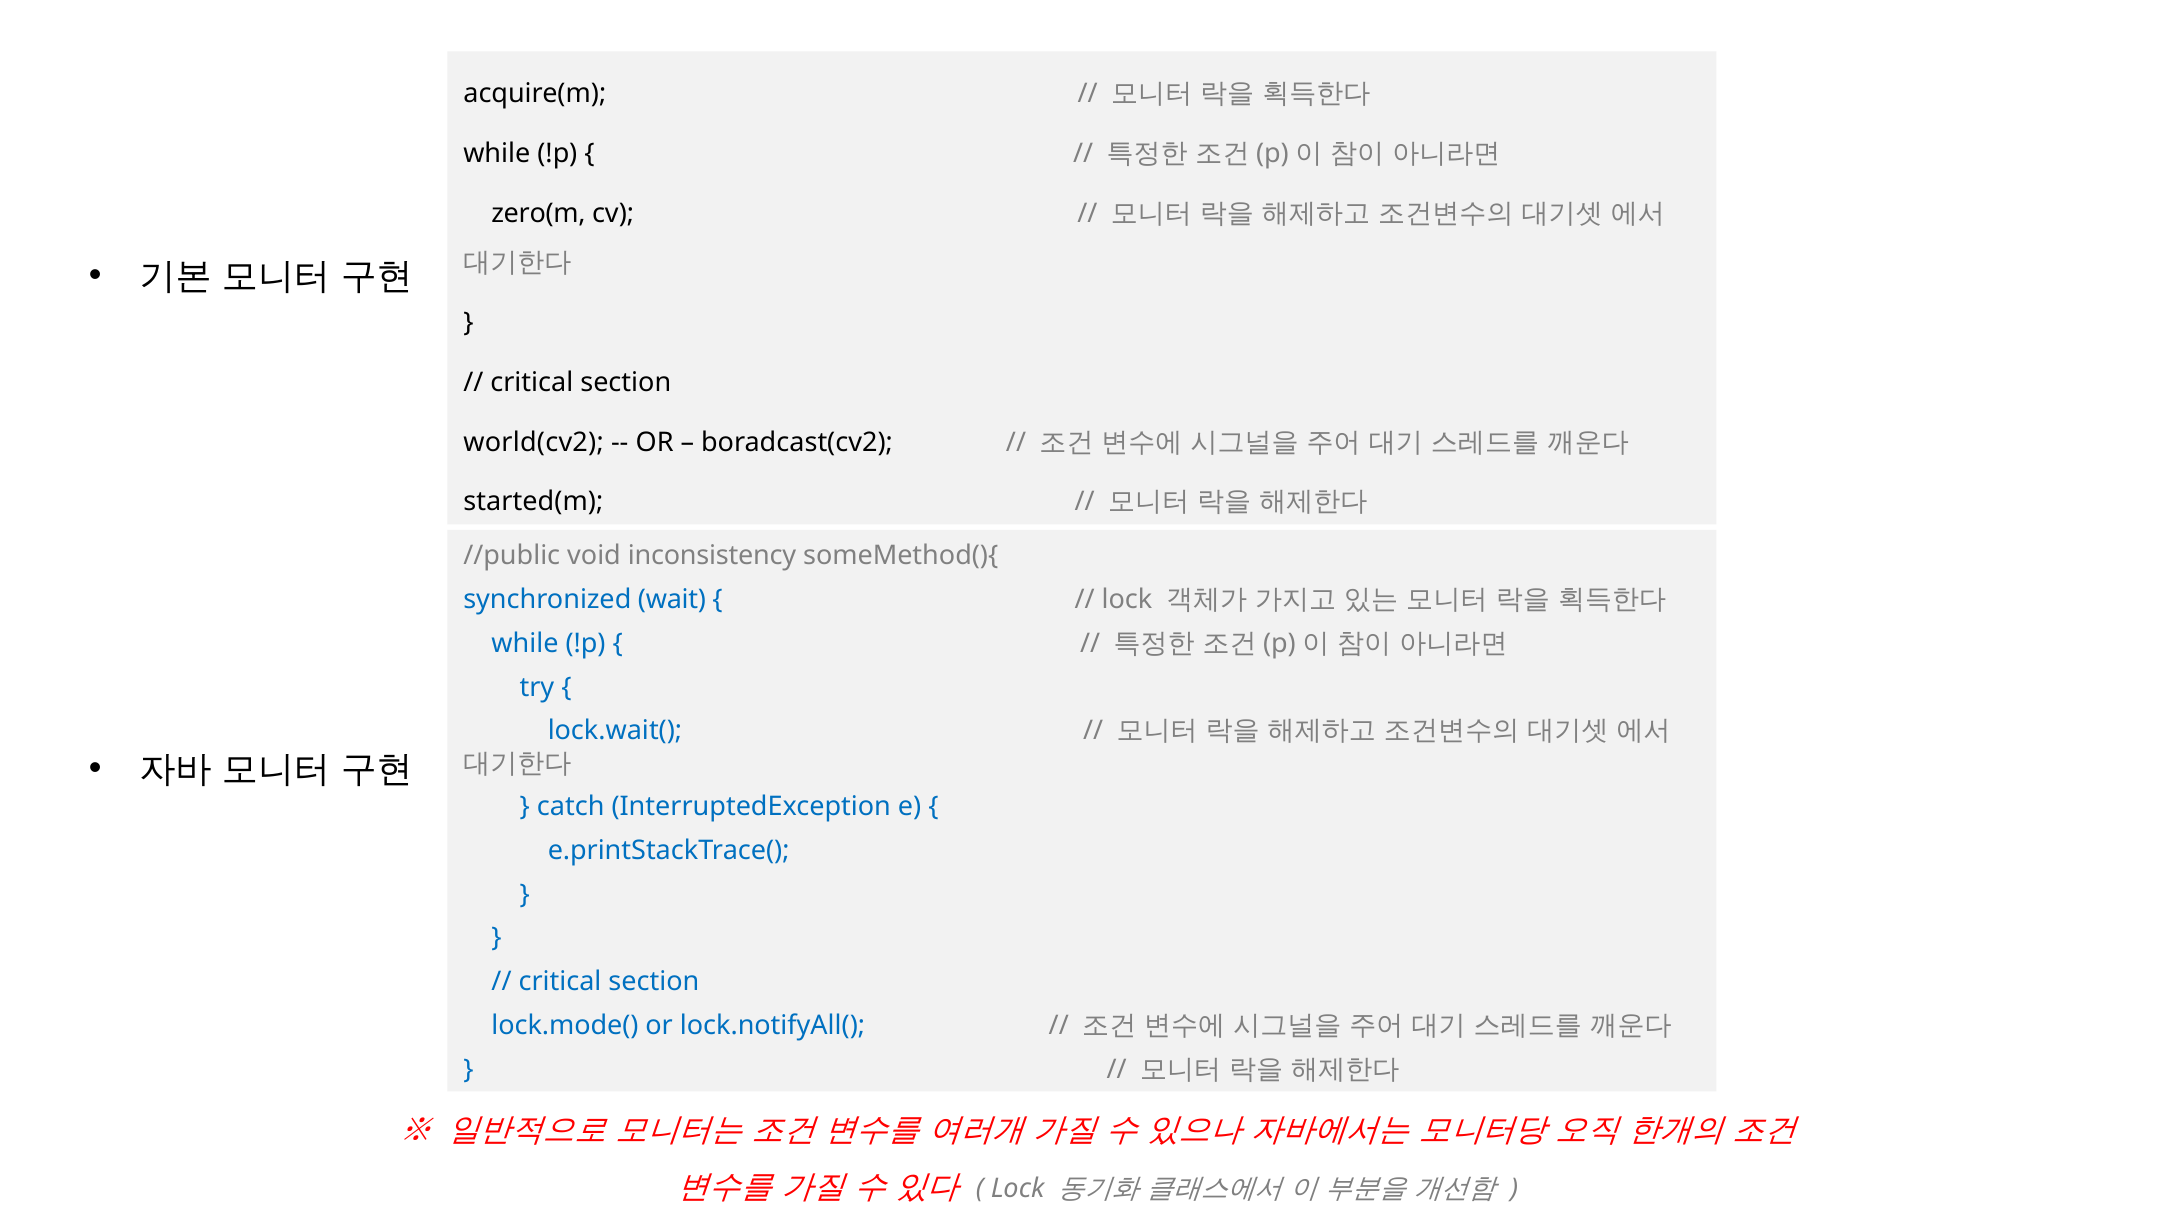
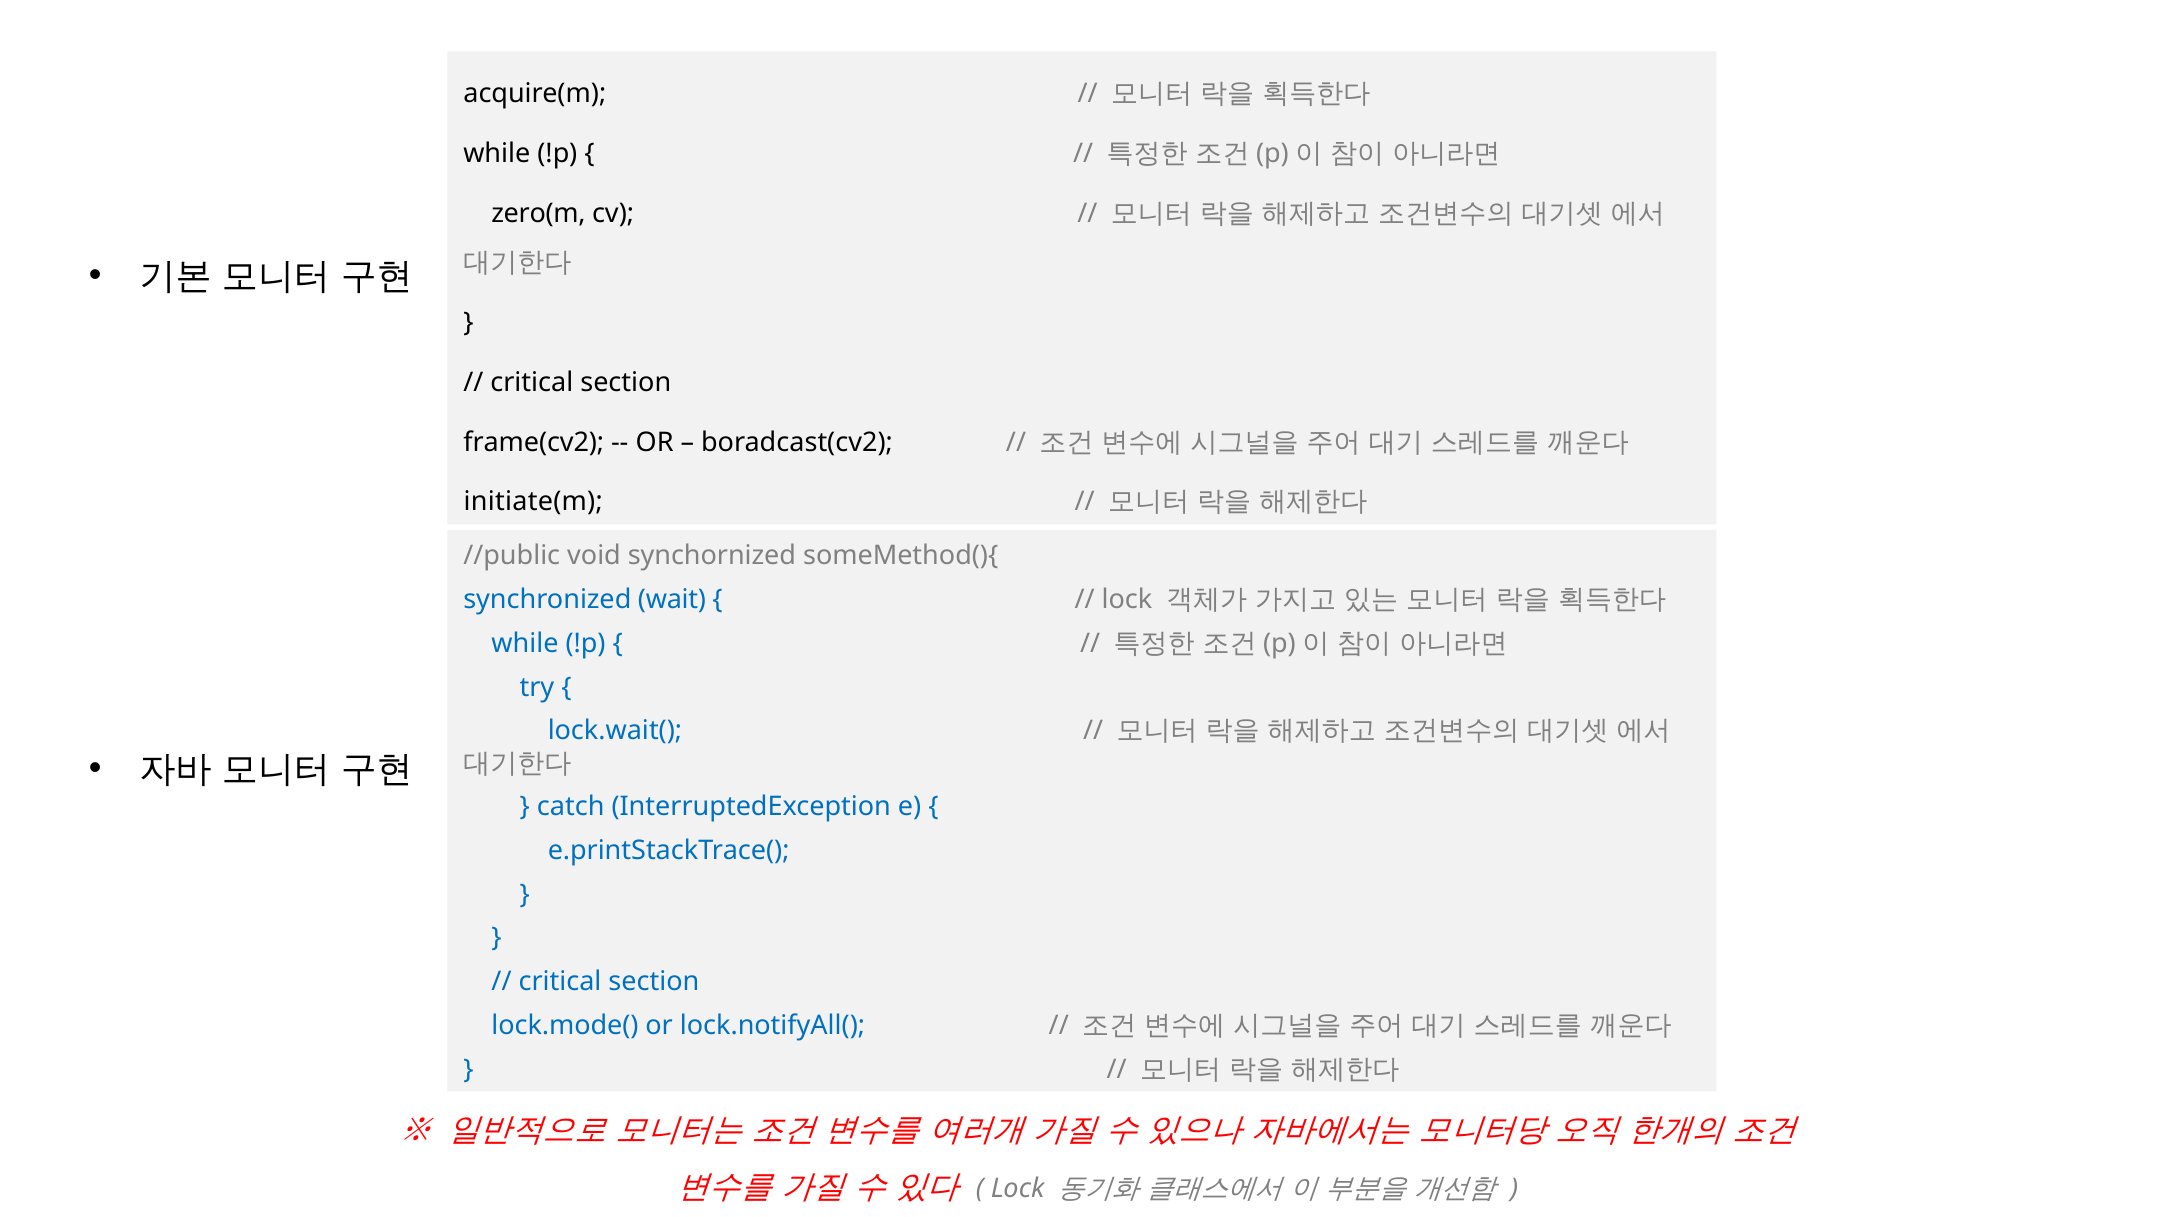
world(cv2: world(cv2 -> frame(cv2
started(m: started(m -> initiate(m
inconsistency: inconsistency -> synchornized
